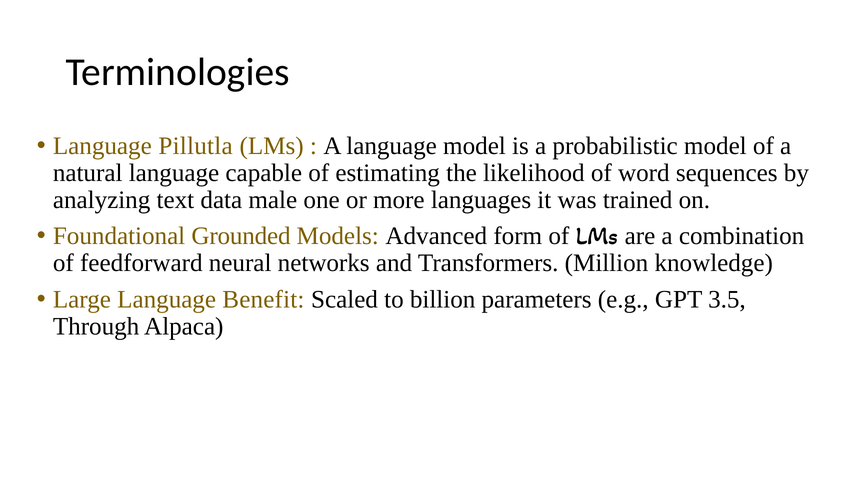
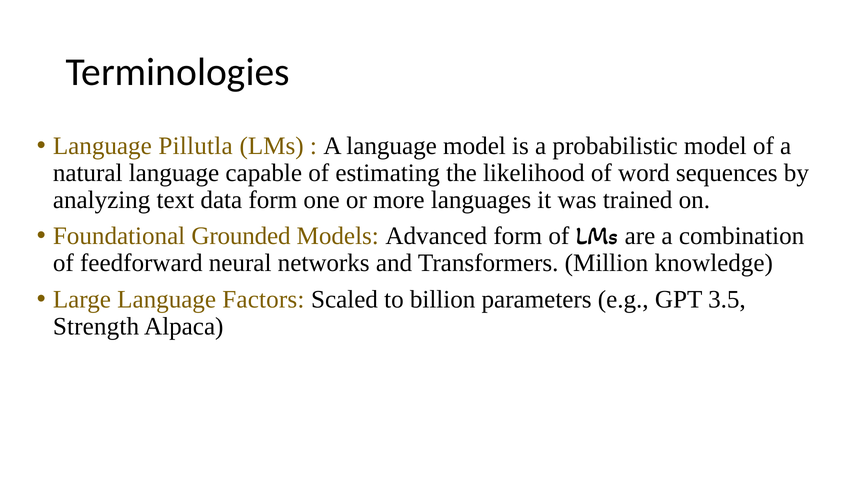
data male: male -> form
Benefit: Benefit -> Factors
Through: Through -> Strength
